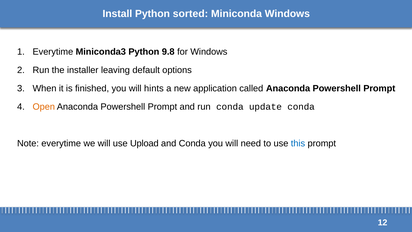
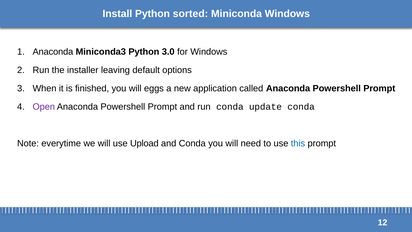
Everytime at (53, 52): Everytime -> Anaconda
9.8: 9.8 -> 3.0
hints: hints -> eggs
Open colour: orange -> purple
